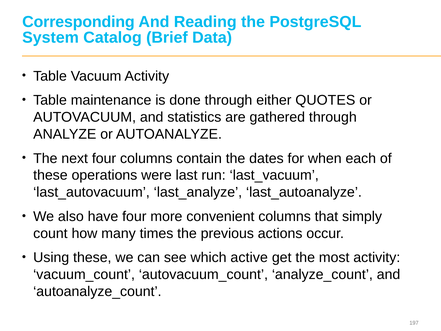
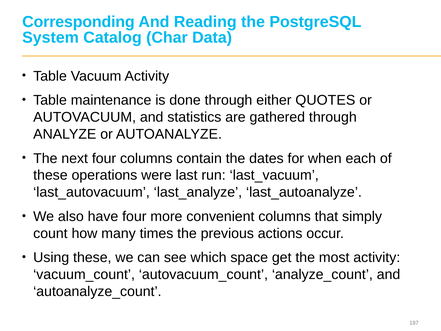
Brief: Brief -> Char
active: active -> space
